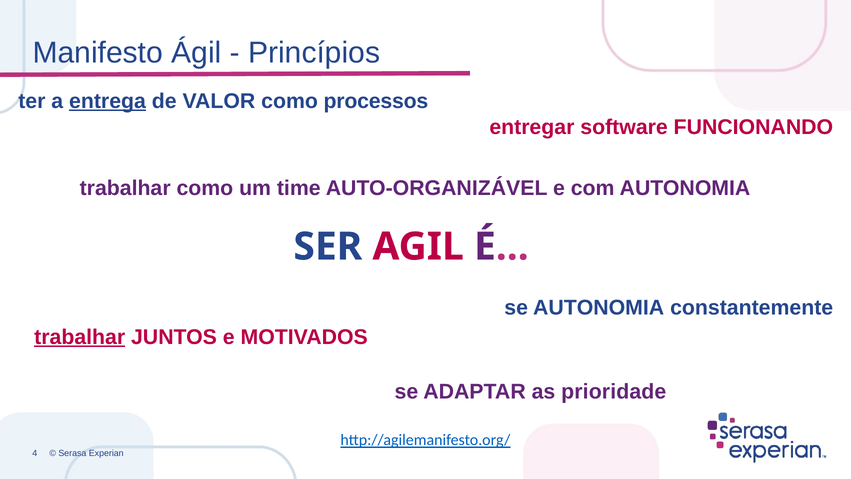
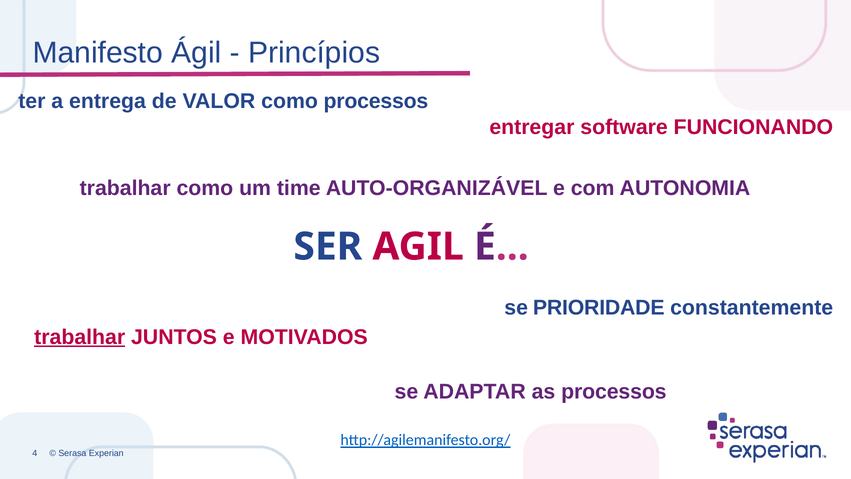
entrega underline: present -> none
se AUTONOMIA: AUTONOMIA -> PRIORIDADE
as prioridade: prioridade -> processos
